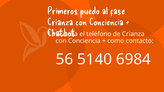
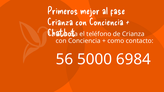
puedo: puedo -> mejor
5140: 5140 -> 5000
